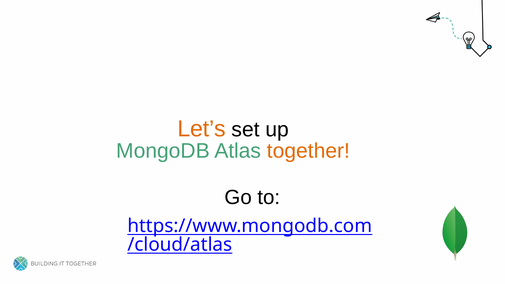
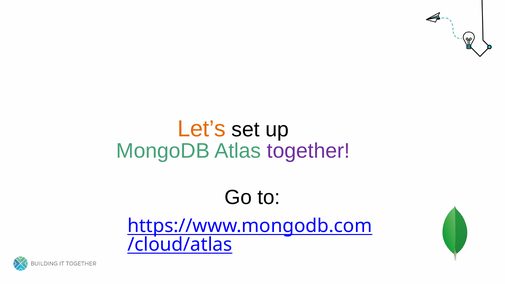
together colour: orange -> purple
